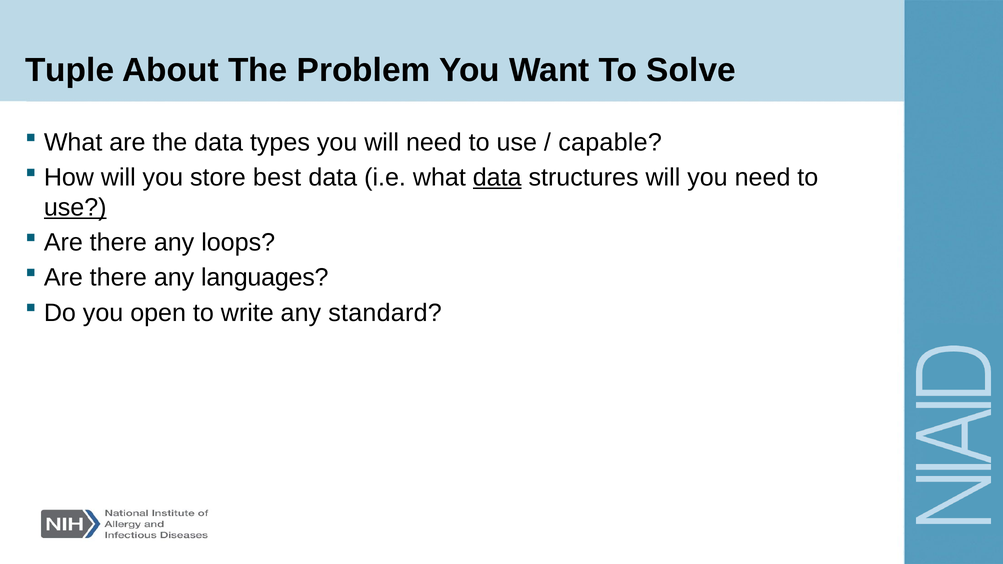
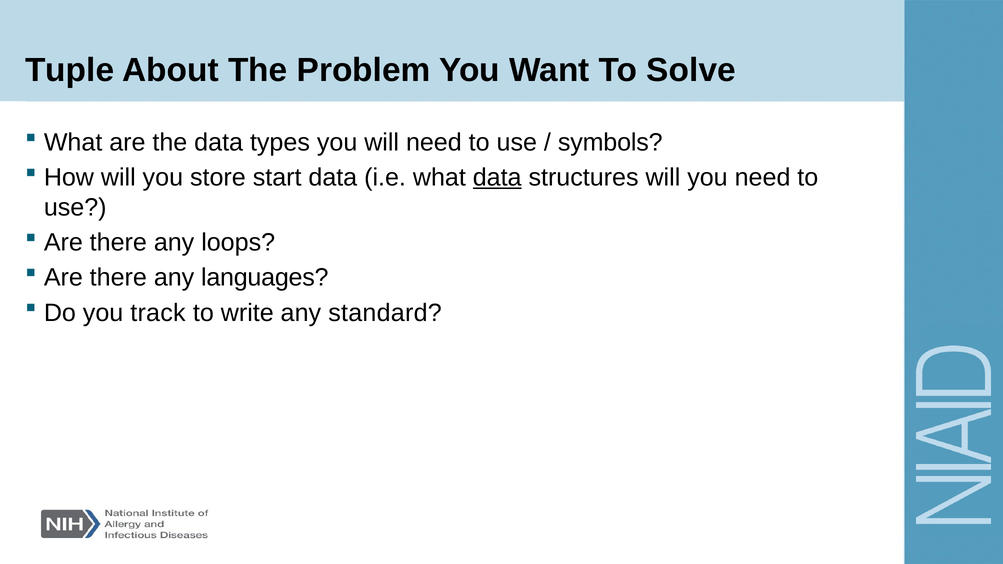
capable: capable -> symbols
best: best -> start
use at (75, 208) underline: present -> none
open: open -> track
